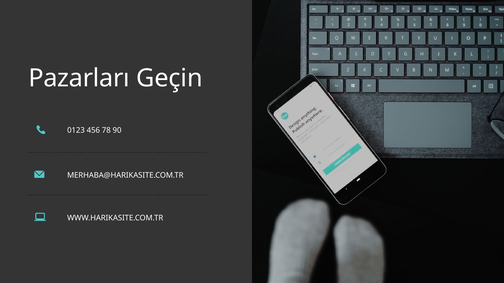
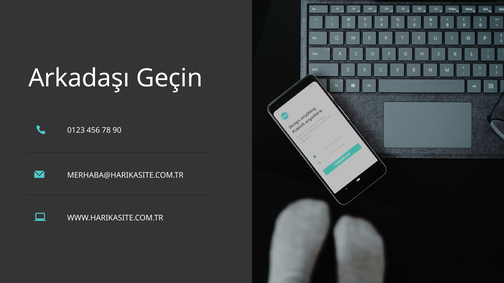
Pazarları: Pazarları -> Arkadaşı
